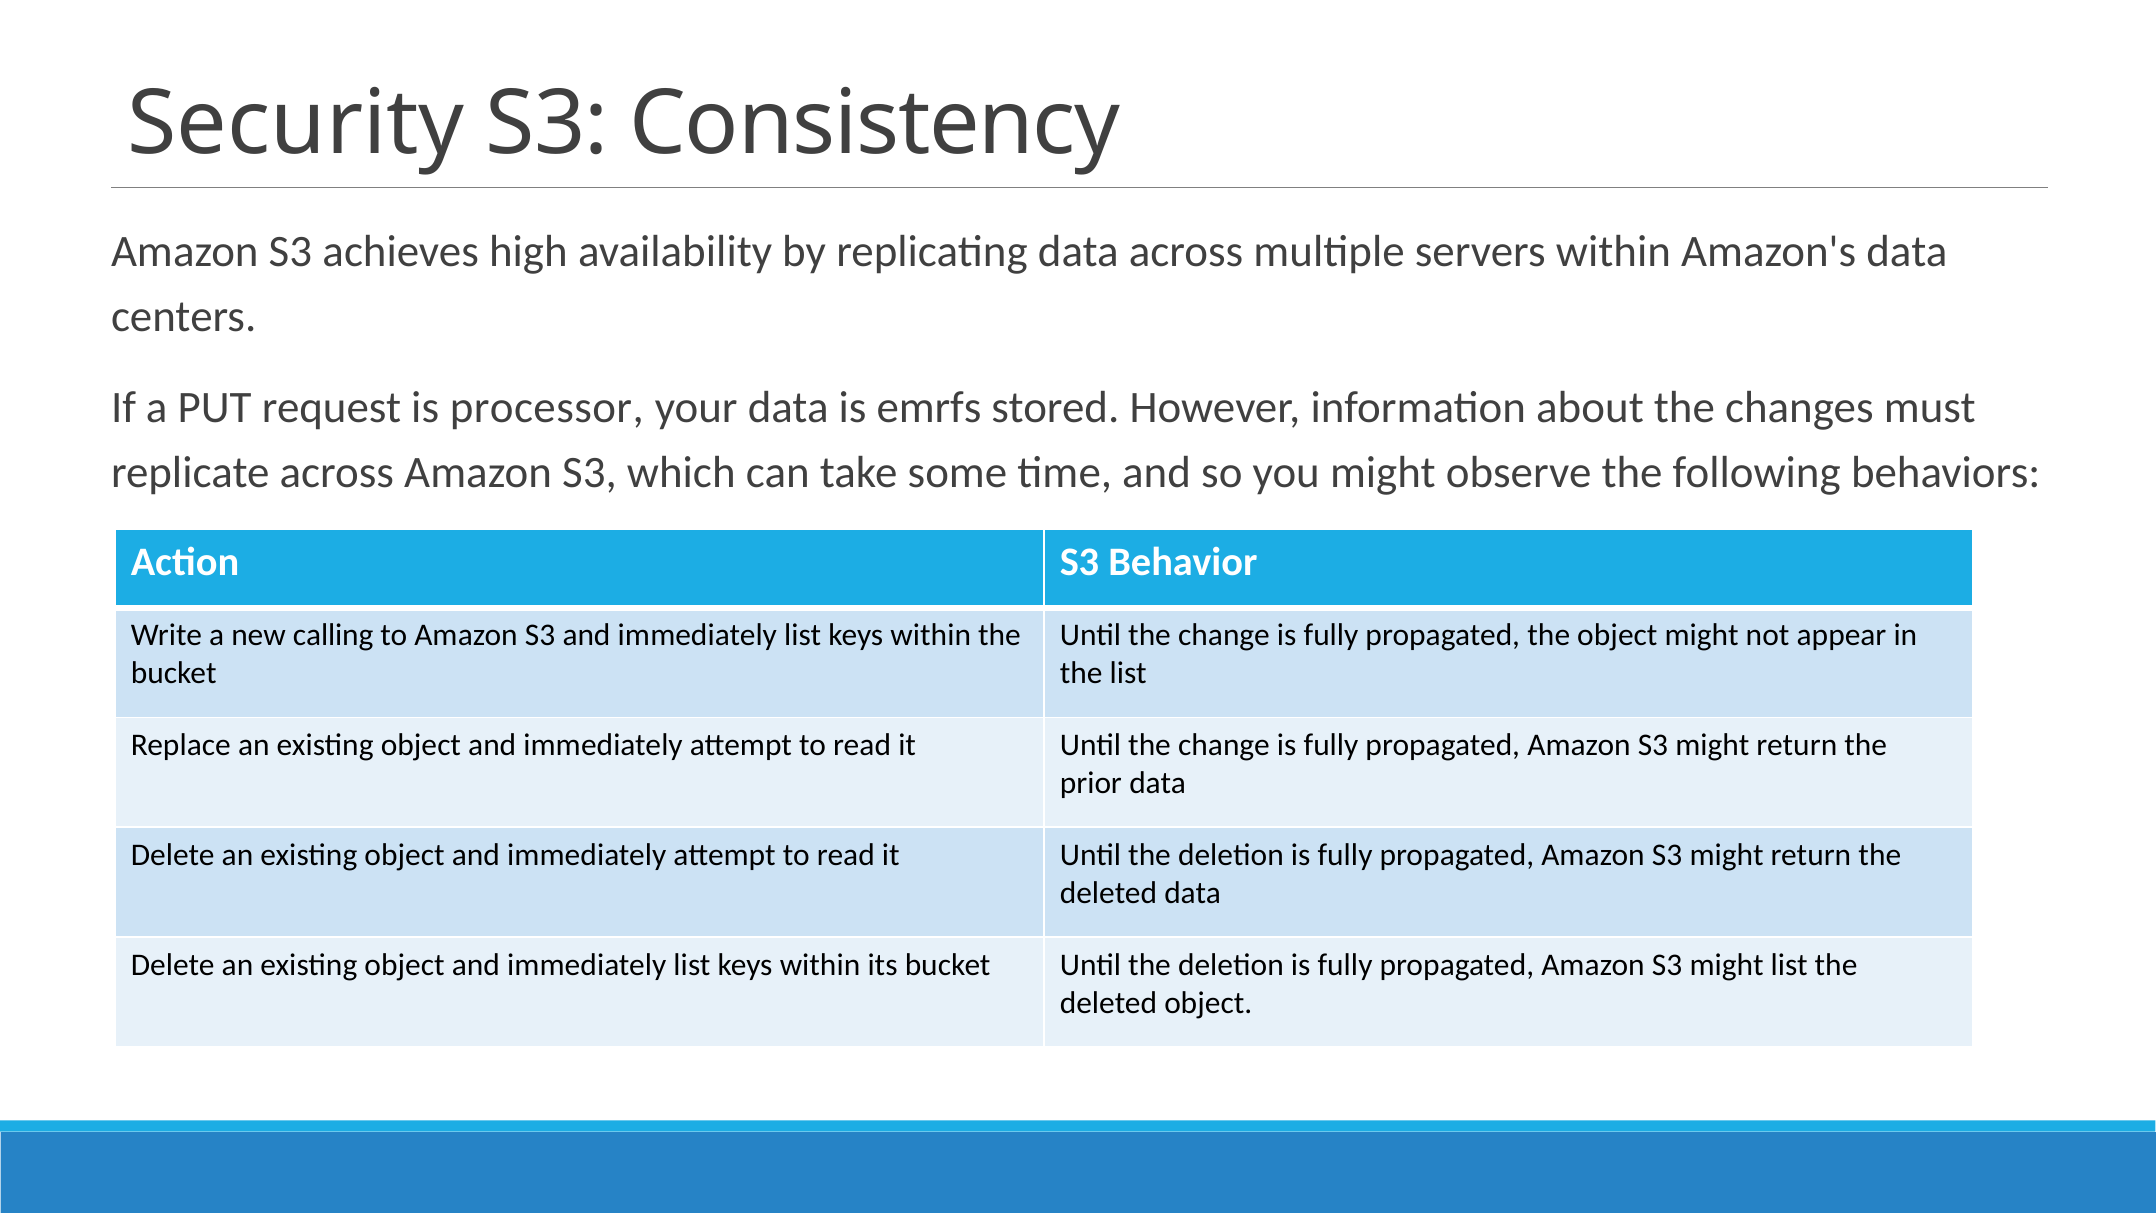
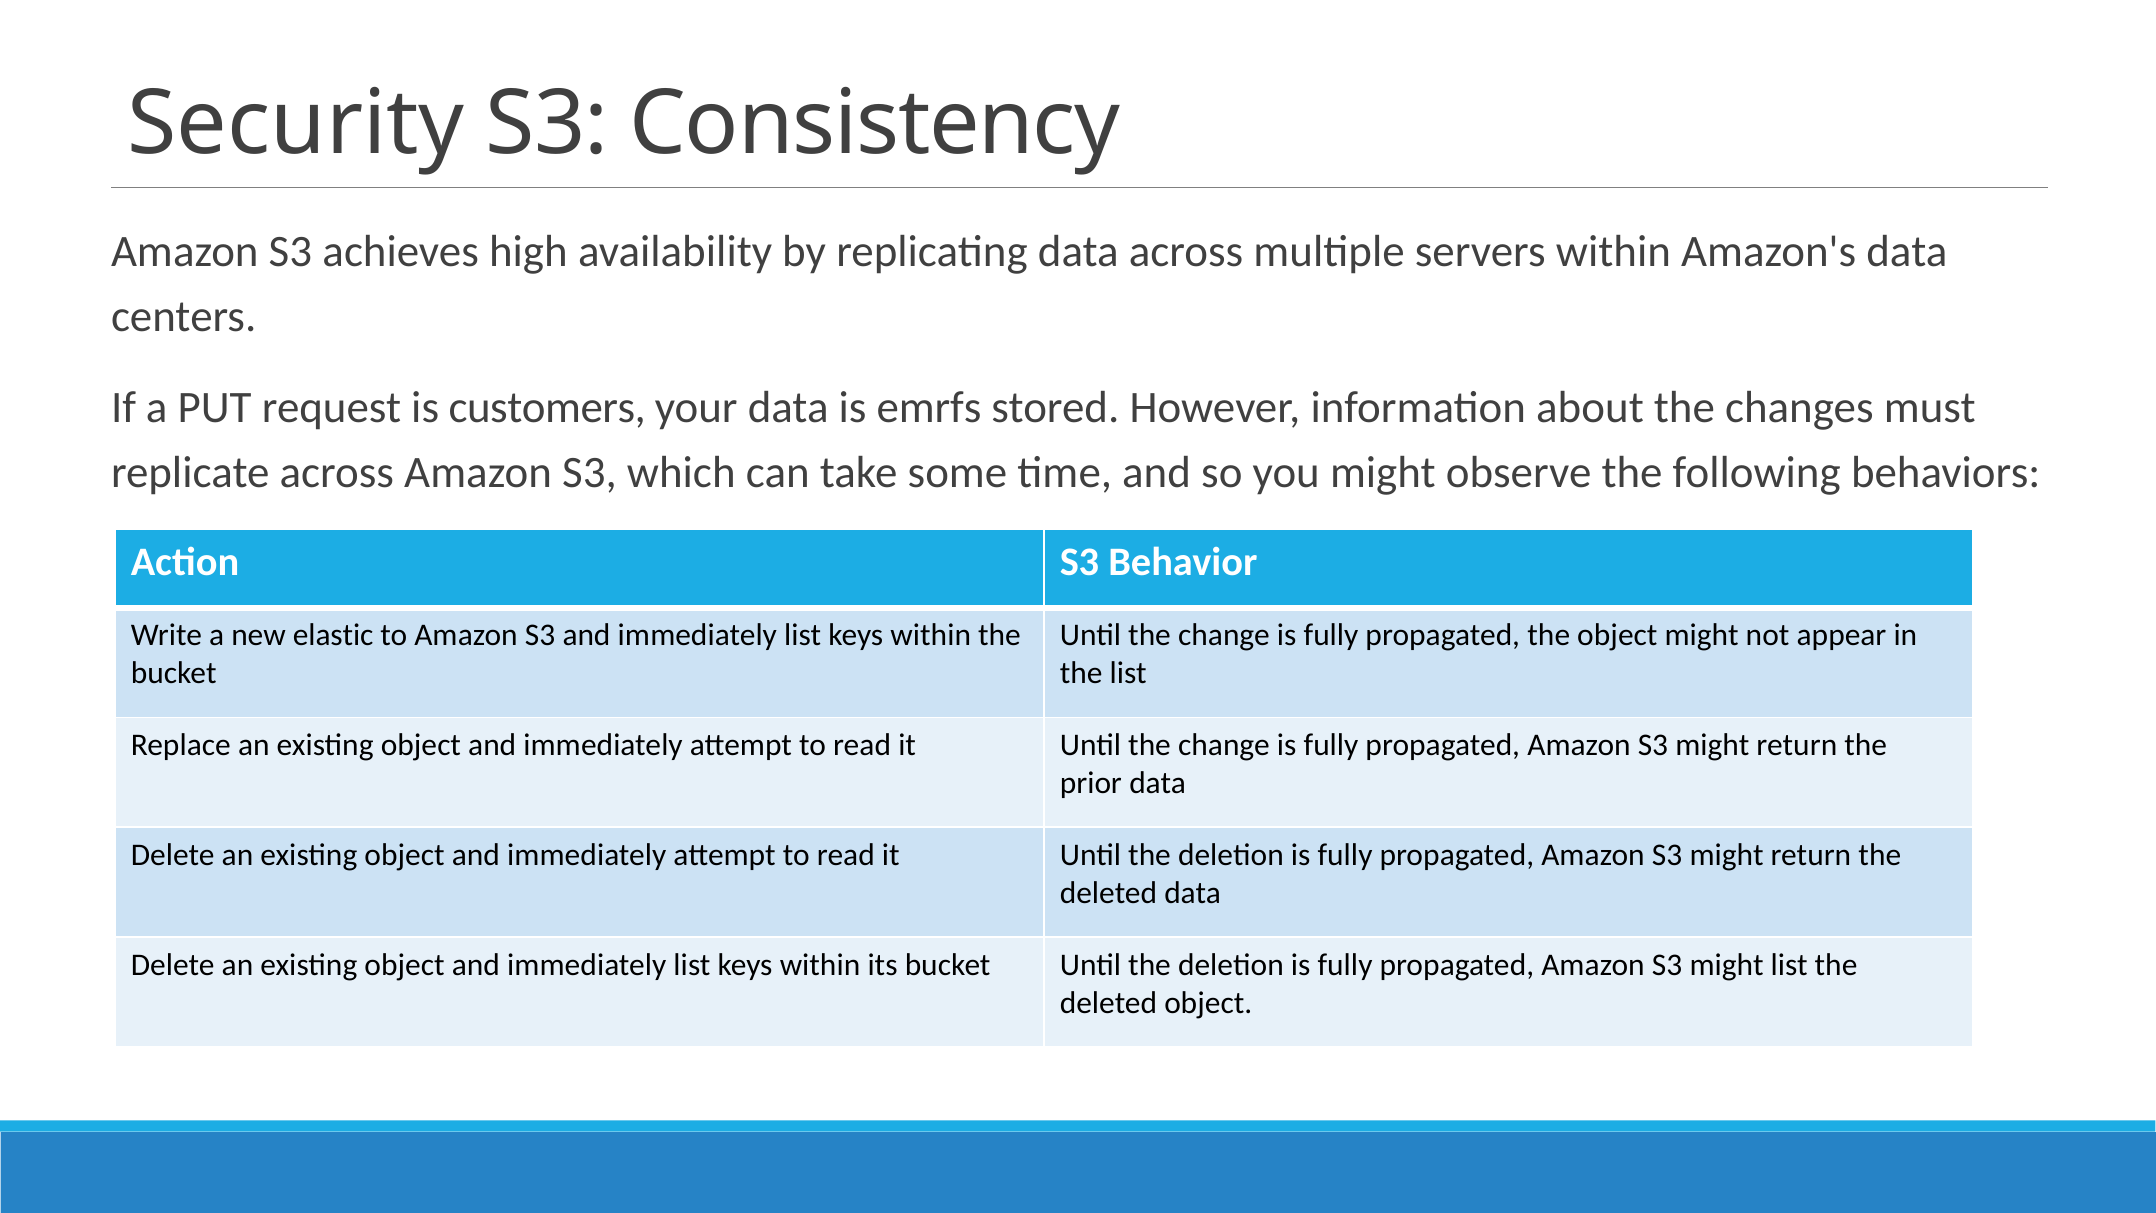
processor: processor -> customers
calling: calling -> elastic
